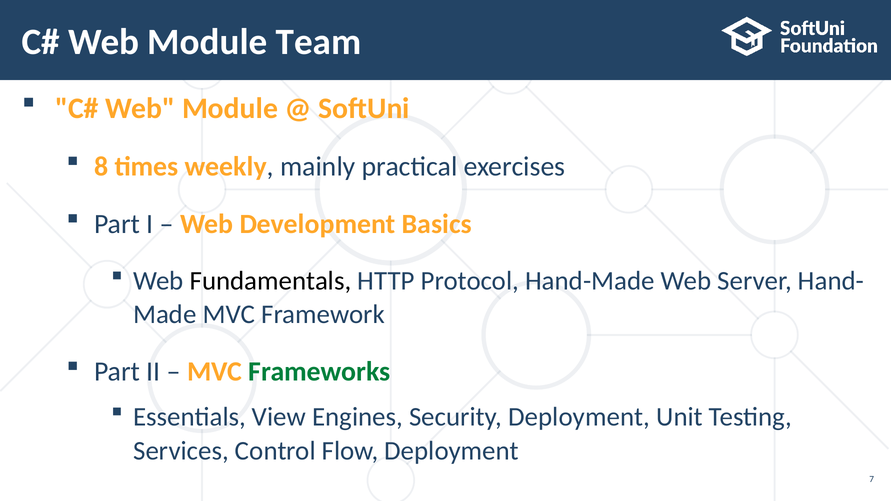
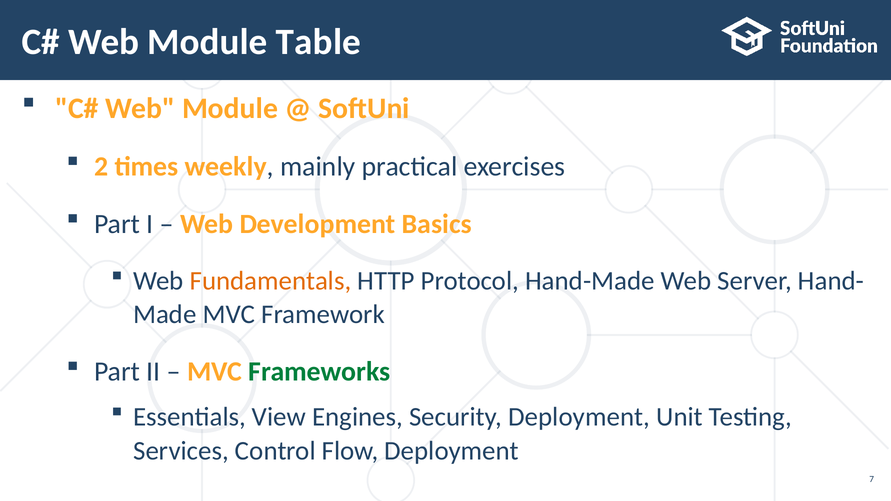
Team: Team -> Table
8: 8 -> 2
Fundamentals colour: black -> orange
